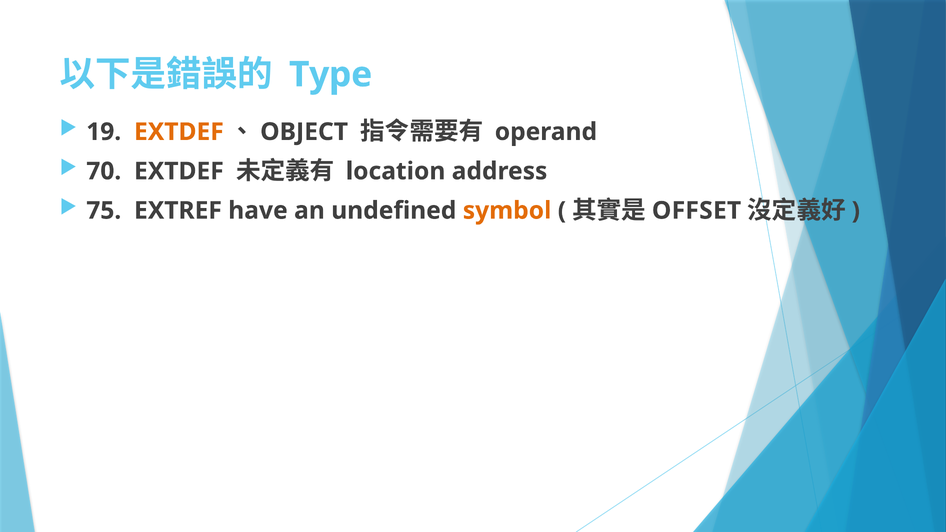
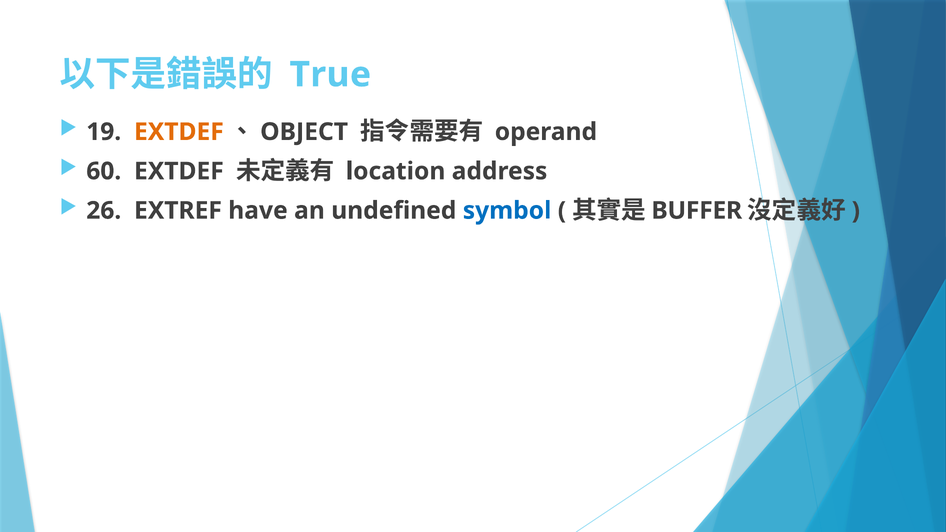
Type: Type -> True
70: 70 -> 60
75: 75 -> 26
symbol colour: orange -> blue
OFFSET: OFFSET -> BUFFER
